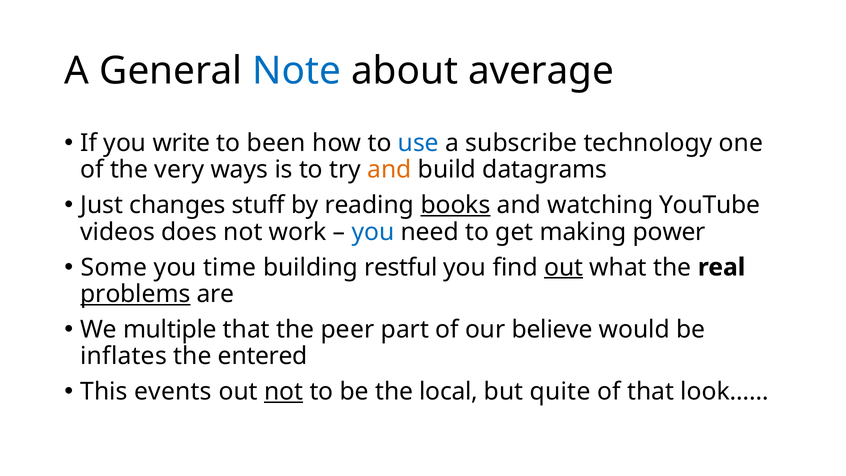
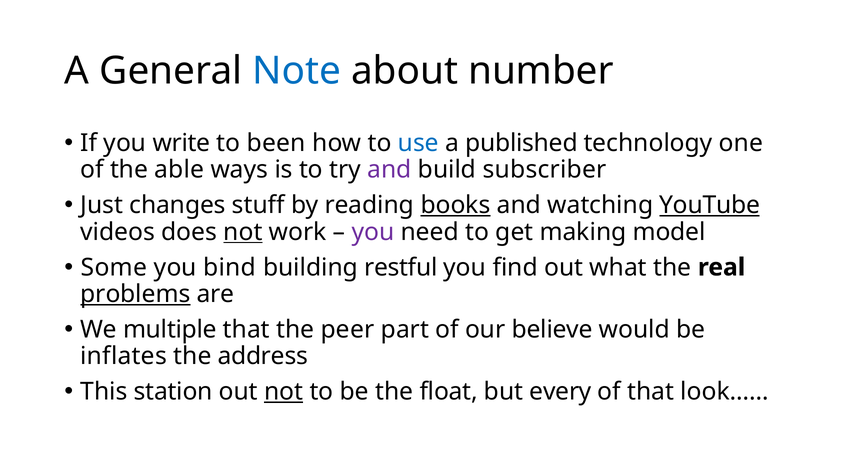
average: average -> number
subscribe: subscribe -> published
very: very -> able
and at (389, 170) colour: orange -> purple
datagrams: datagrams -> subscriber
YouTube underline: none -> present
not at (243, 232) underline: none -> present
you at (373, 232) colour: blue -> purple
power: power -> model
time: time -> bind
out at (564, 267) underline: present -> none
entered: entered -> address
events: events -> station
local: local -> float
quite: quite -> every
